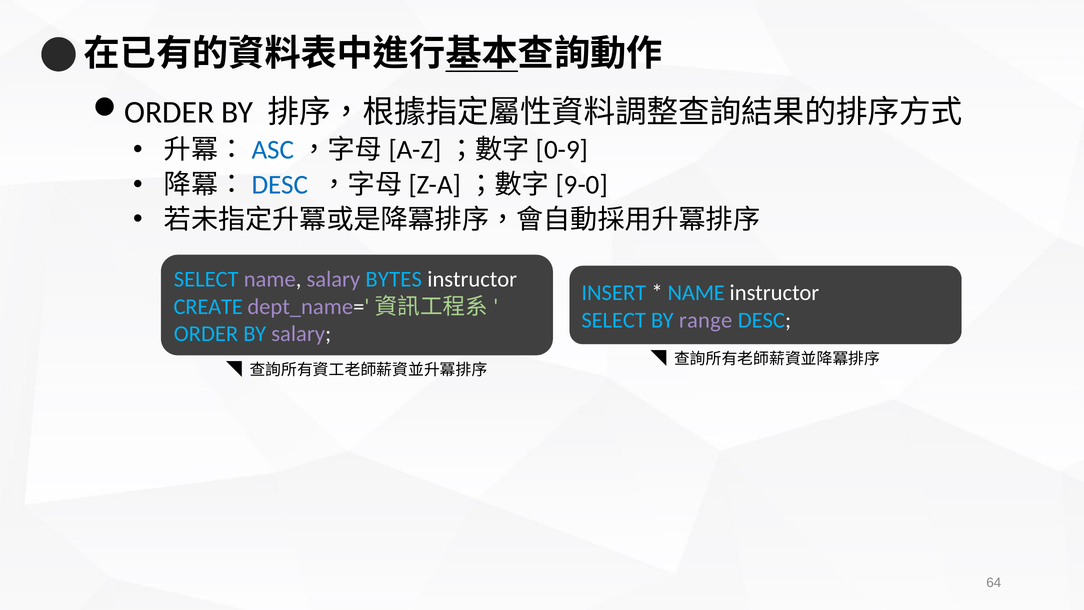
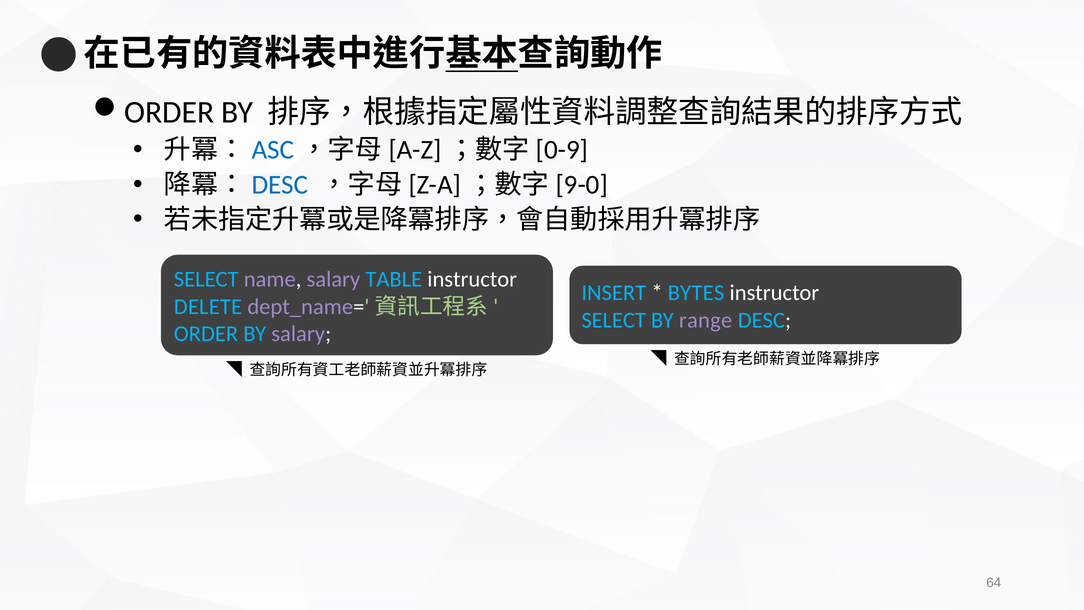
BYTES: BYTES -> TABLE
NAME at (696, 293): NAME -> BYTES
CREATE: CREATE -> DELETE
